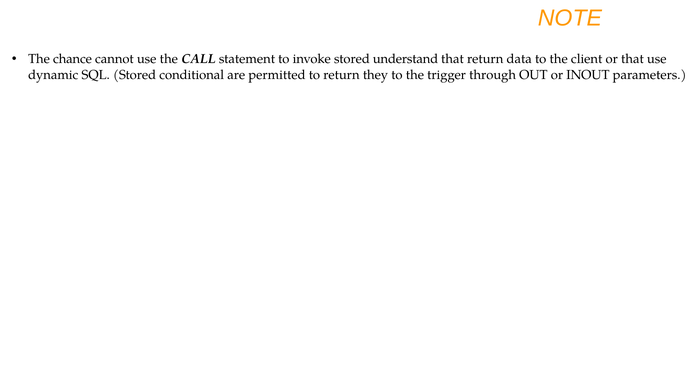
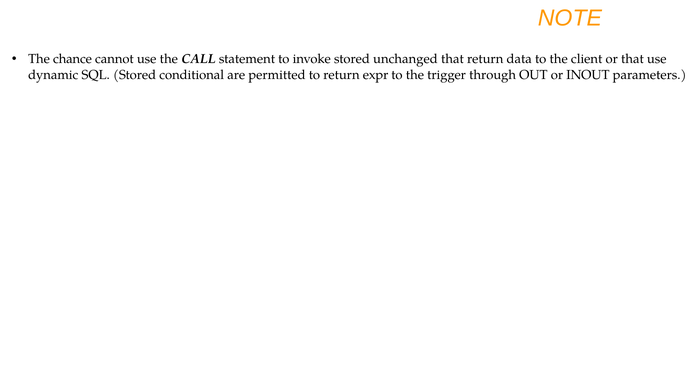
understand: understand -> unchanged
they: they -> expr
